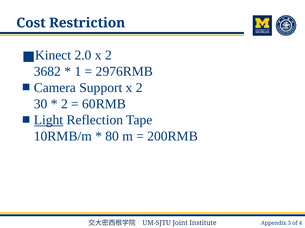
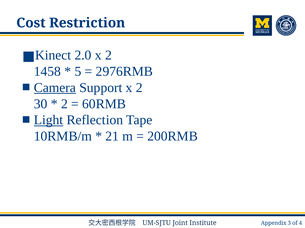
3682: 3682 -> 1458
1: 1 -> 5
Camera underline: none -> present
80: 80 -> 21
